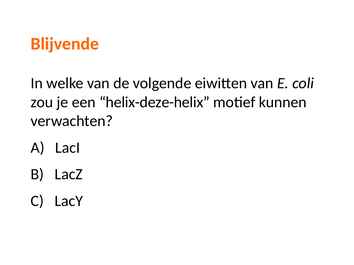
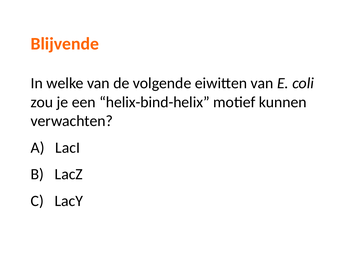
helix-deze-helix: helix-deze-helix -> helix-bind-helix
